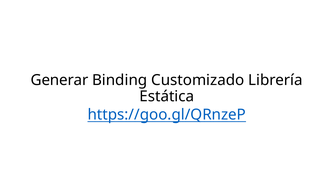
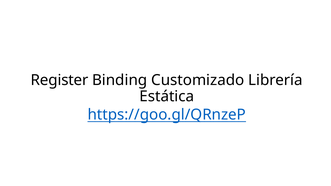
Generar: Generar -> Register
